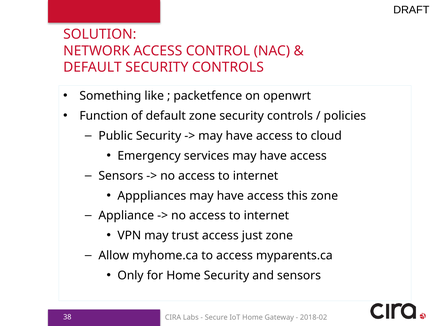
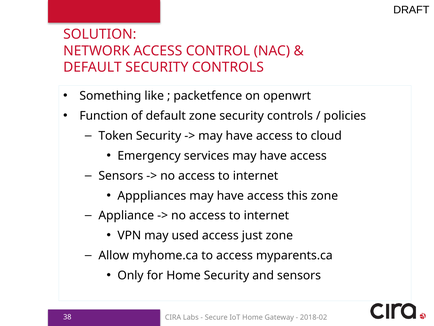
Public: Public -> Token
trust: trust -> used
